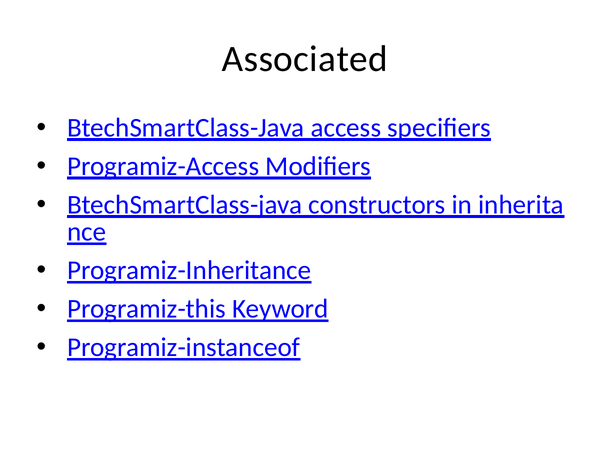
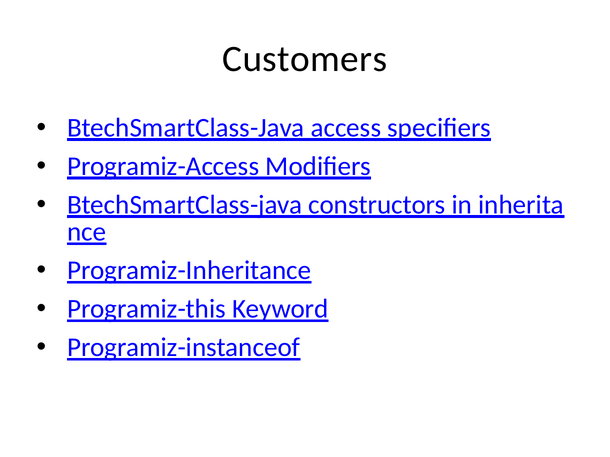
Associated: Associated -> Customers
